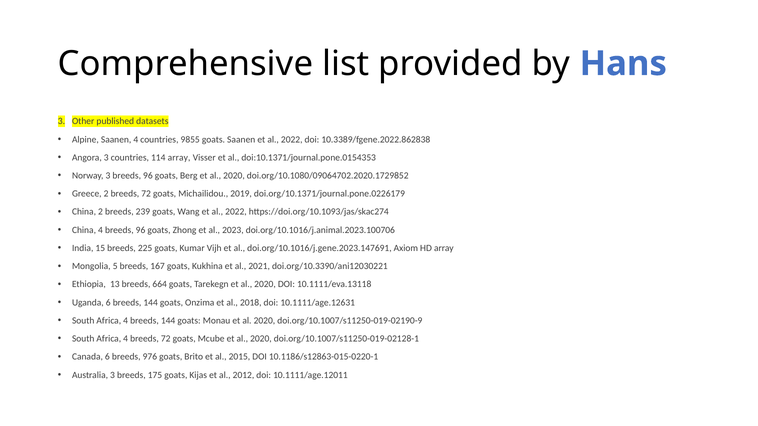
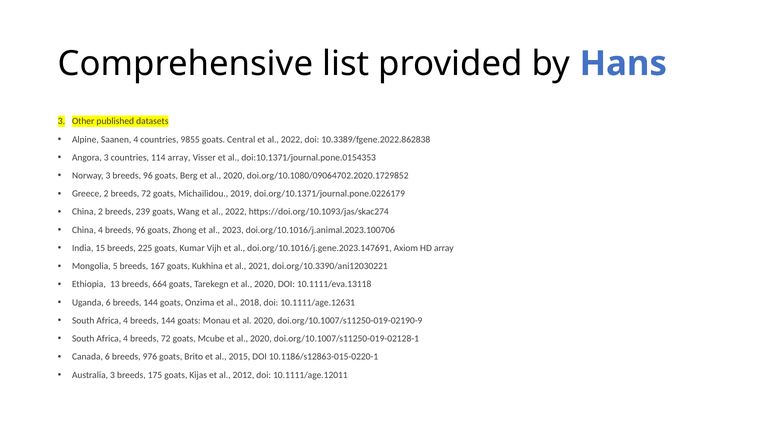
goats Saanen: Saanen -> Central
